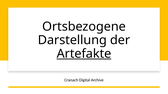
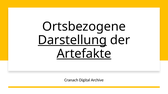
Darstellung underline: none -> present
